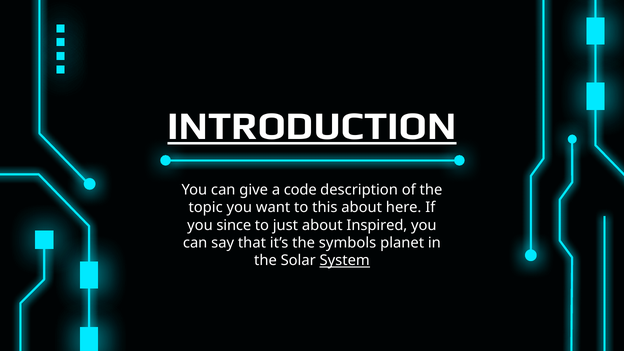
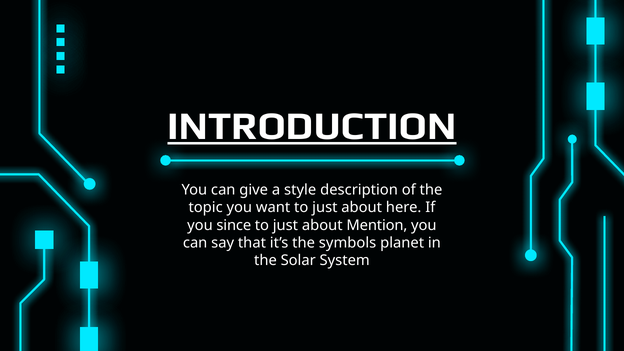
code: code -> style
want to this: this -> just
Inspired: Inspired -> Mention
System underline: present -> none
